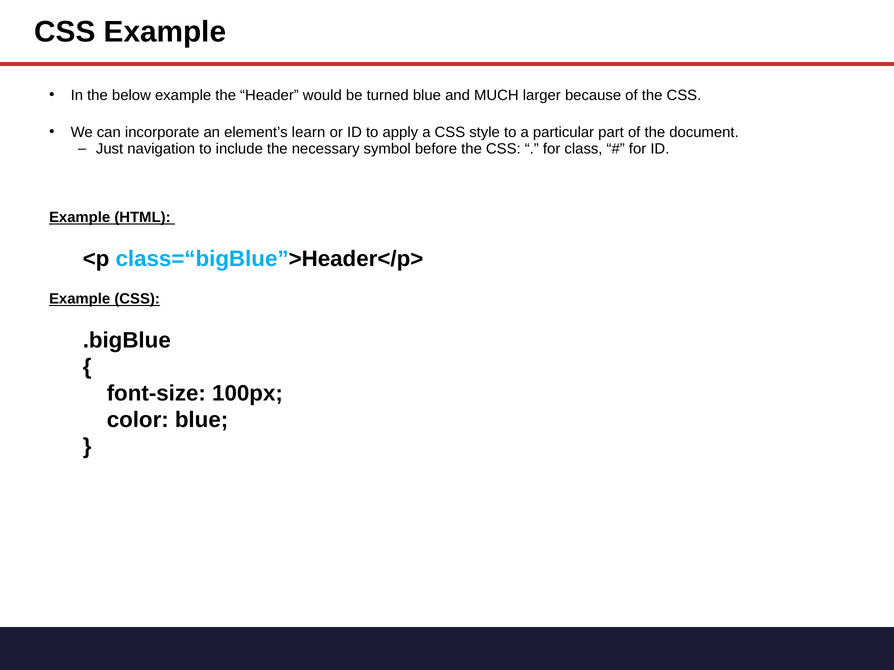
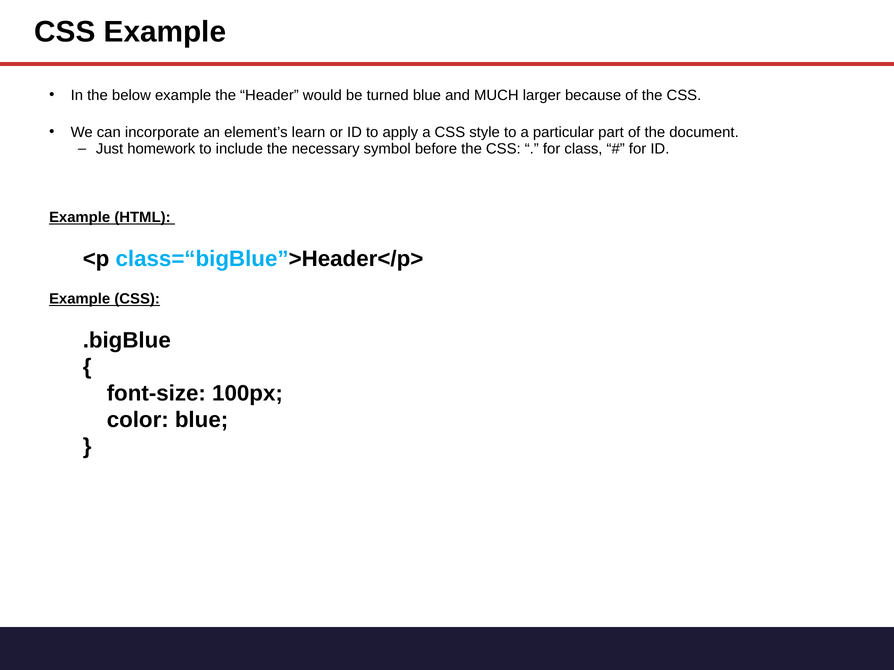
navigation: navigation -> homework
